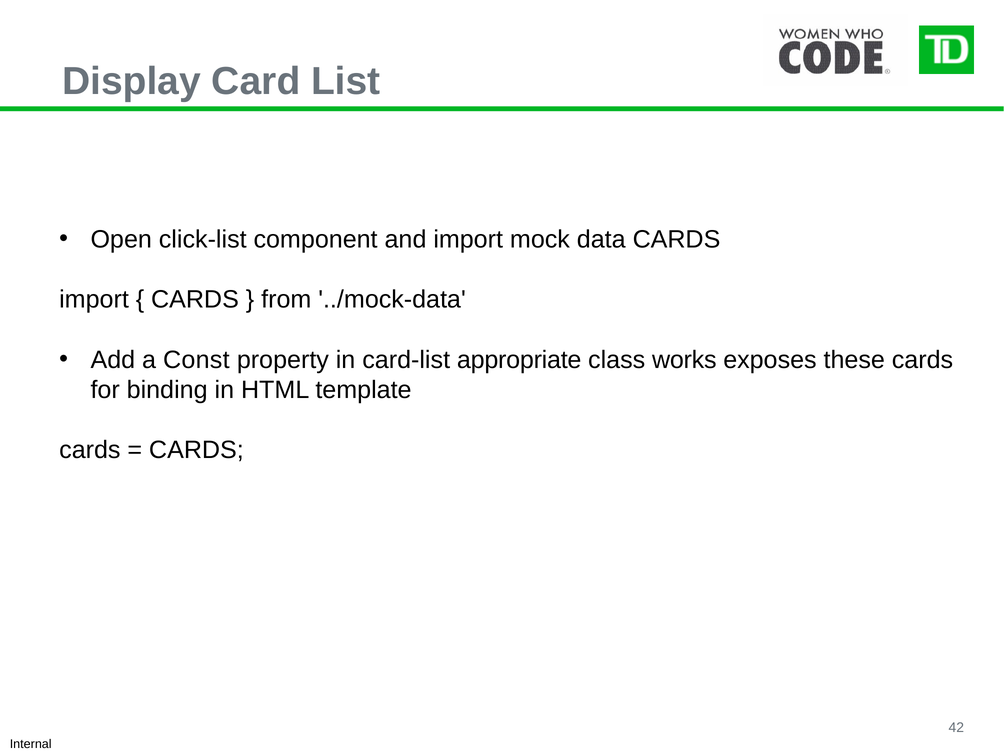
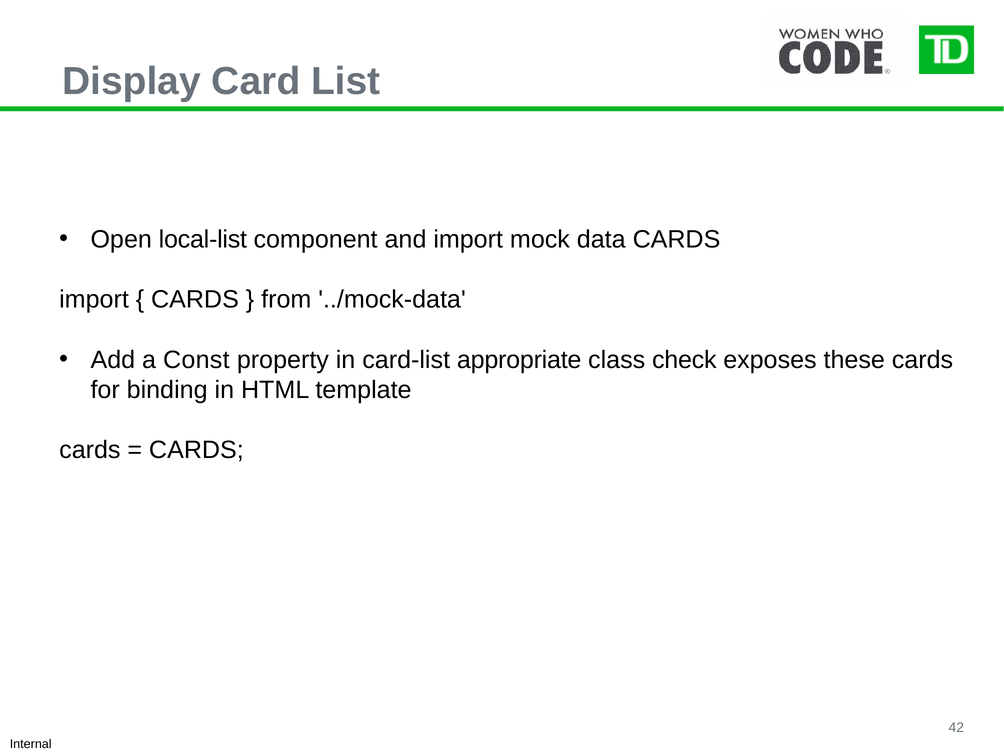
click-list: click-list -> local-list
works: works -> check
